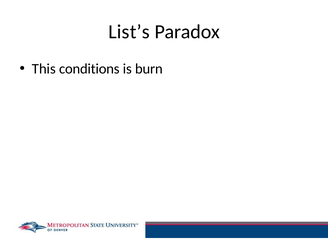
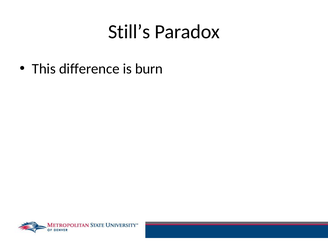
List’s: List’s -> Still’s
conditions: conditions -> difference
